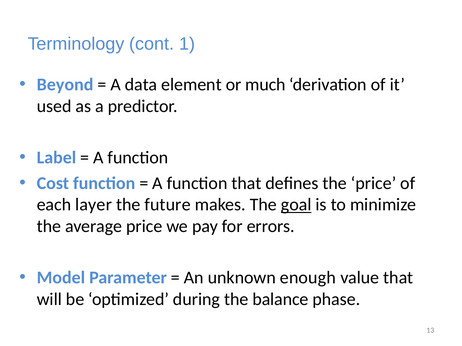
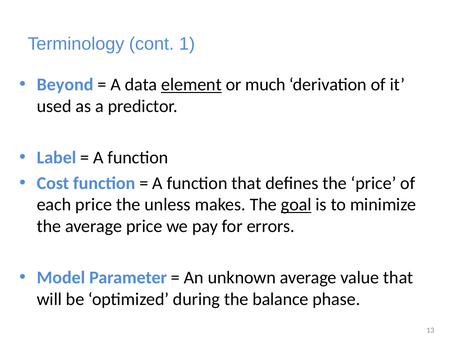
element underline: none -> present
each layer: layer -> price
future: future -> unless
unknown enough: enough -> average
